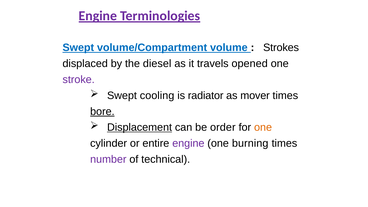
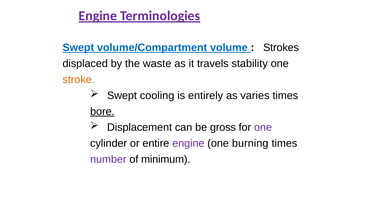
diesel: diesel -> waste
opened: opened -> stability
stroke colour: purple -> orange
radiator: radiator -> entirely
mover: mover -> varies
Displacement underline: present -> none
order: order -> gross
one at (263, 127) colour: orange -> purple
technical: technical -> minimum
